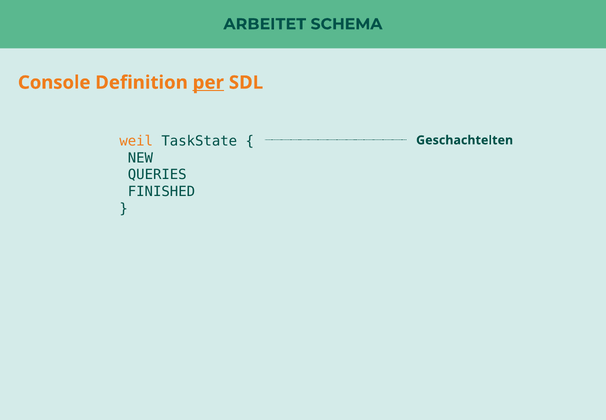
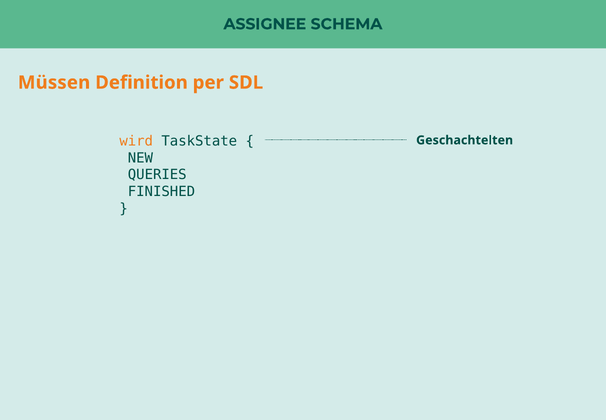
ARBEITET: ARBEITET -> ASSIGNEE
Console: Console -> Müssen
per underline: present -> none
weil: weil -> wird
